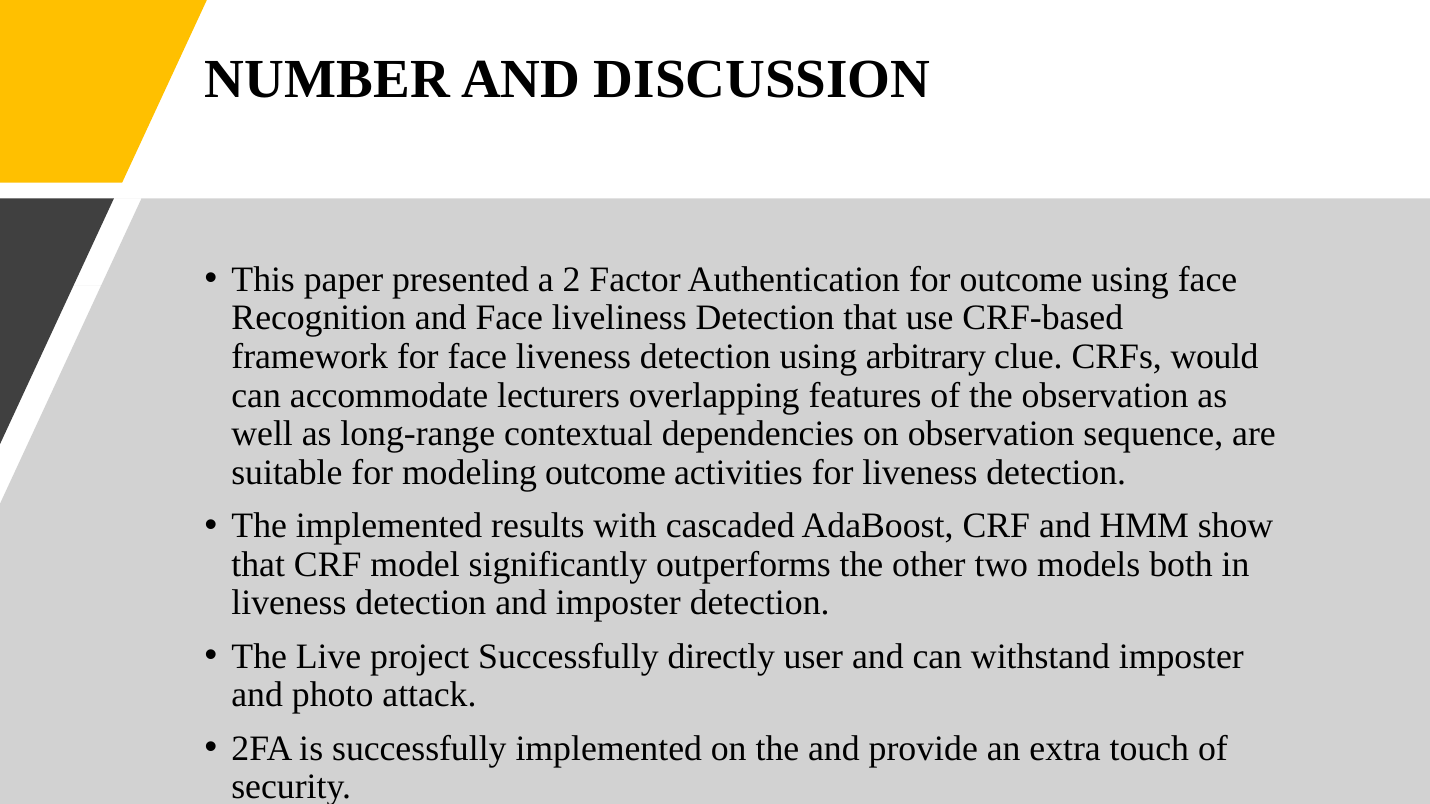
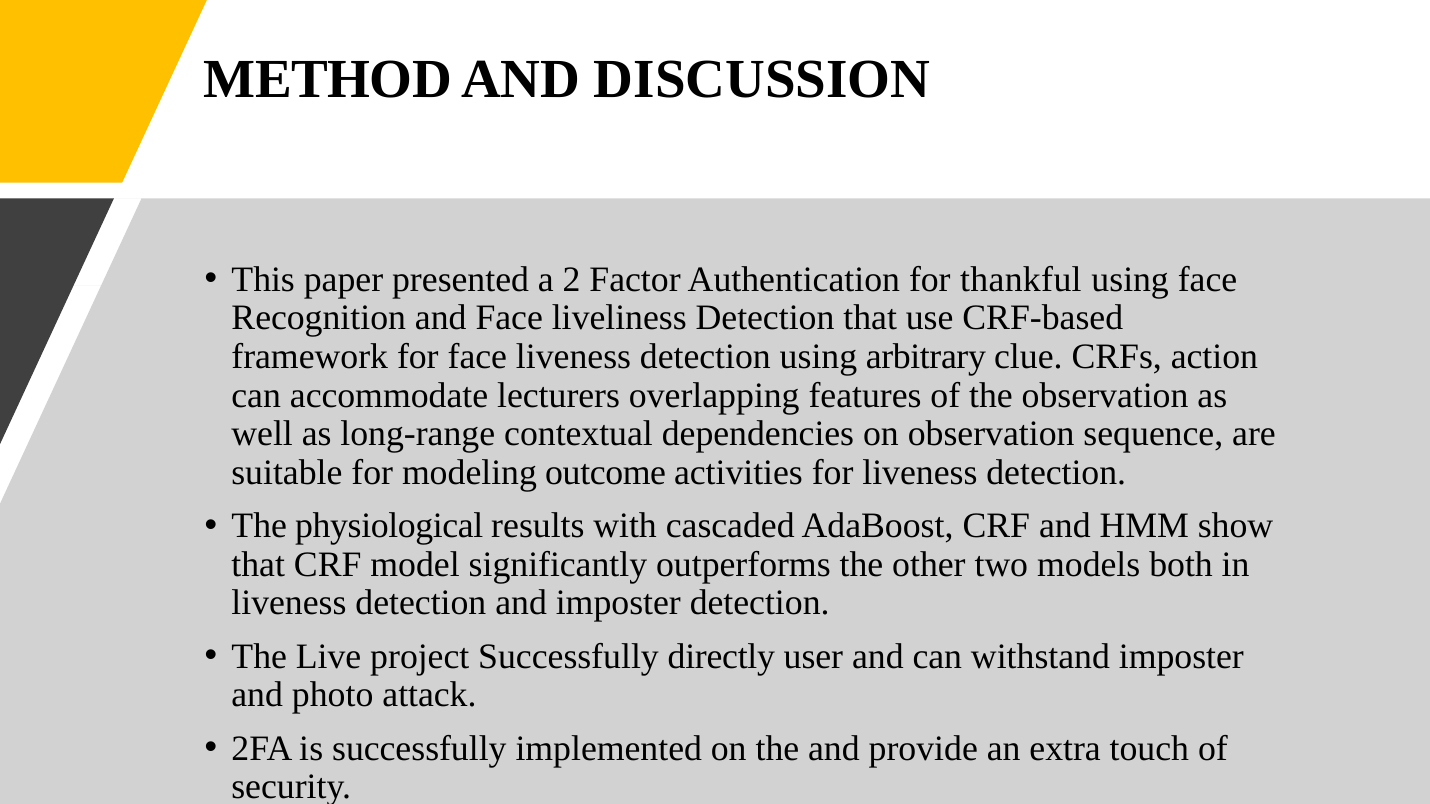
NUMBER: NUMBER -> METHOD
for outcome: outcome -> thankful
would: would -> action
The implemented: implemented -> physiological
